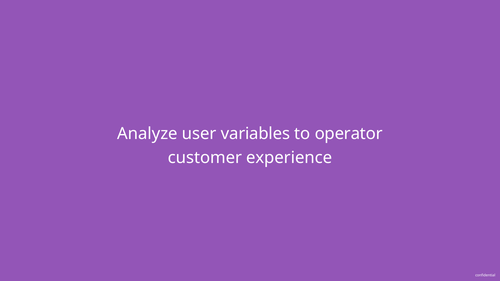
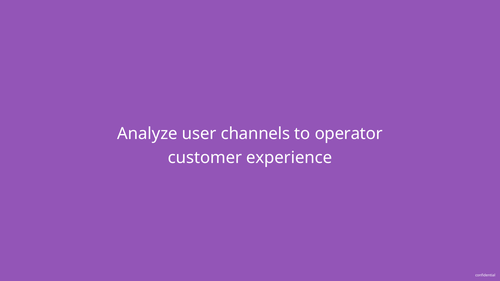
variables: variables -> channels
